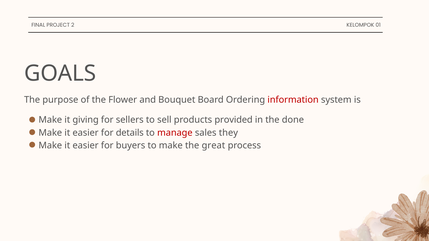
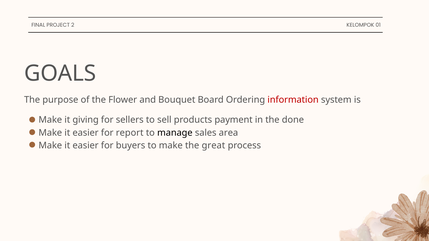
provided: provided -> payment
details: details -> report
manage colour: red -> black
they: they -> area
